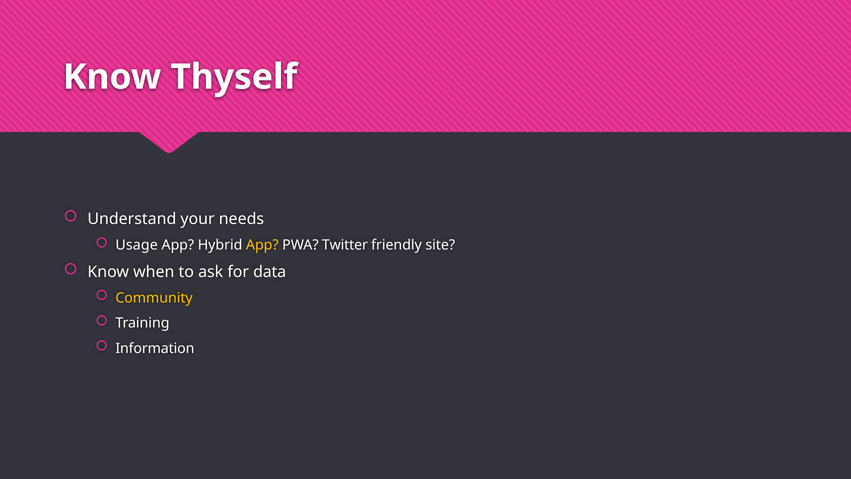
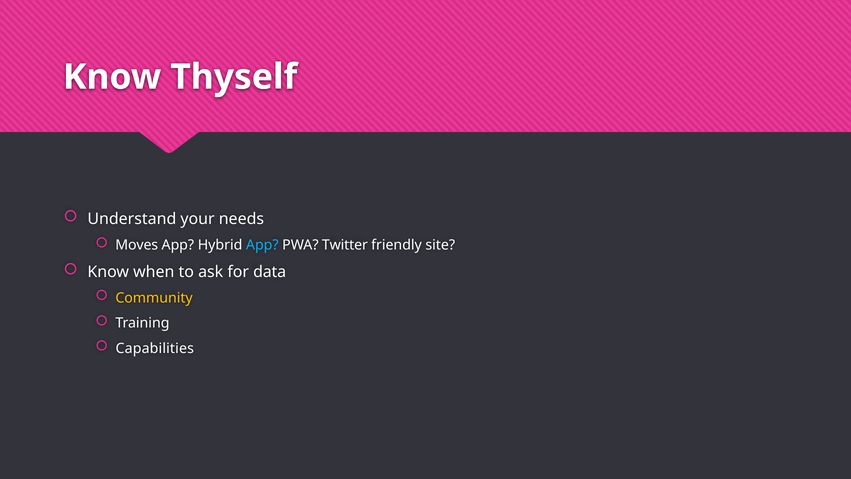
Usage: Usage -> Moves
App at (262, 245) colour: yellow -> light blue
Information: Information -> Capabilities
